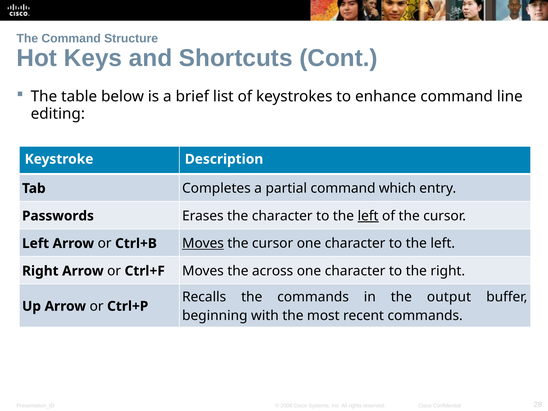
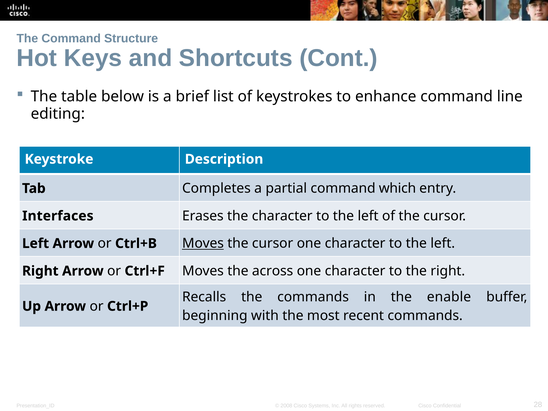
Passwords: Passwords -> Interfaces
left at (368, 216) underline: present -> none
output: output -> enable
